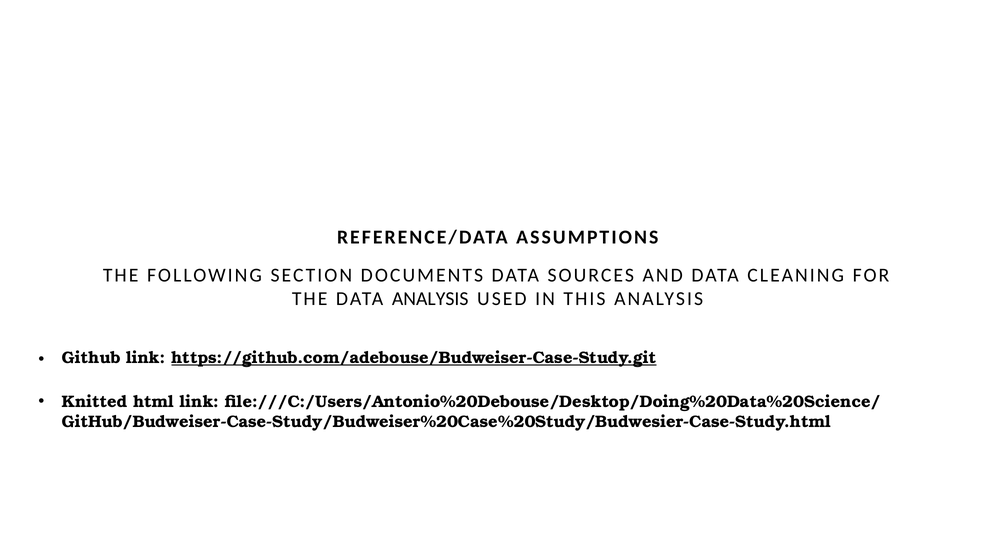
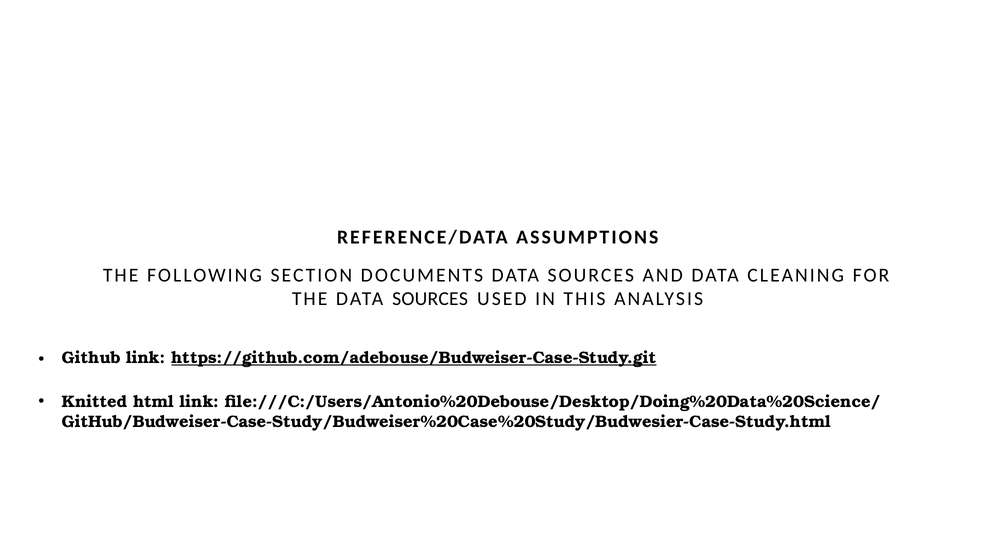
THE DATA ANALYSIS: ANALYSIS -> SOURCES
